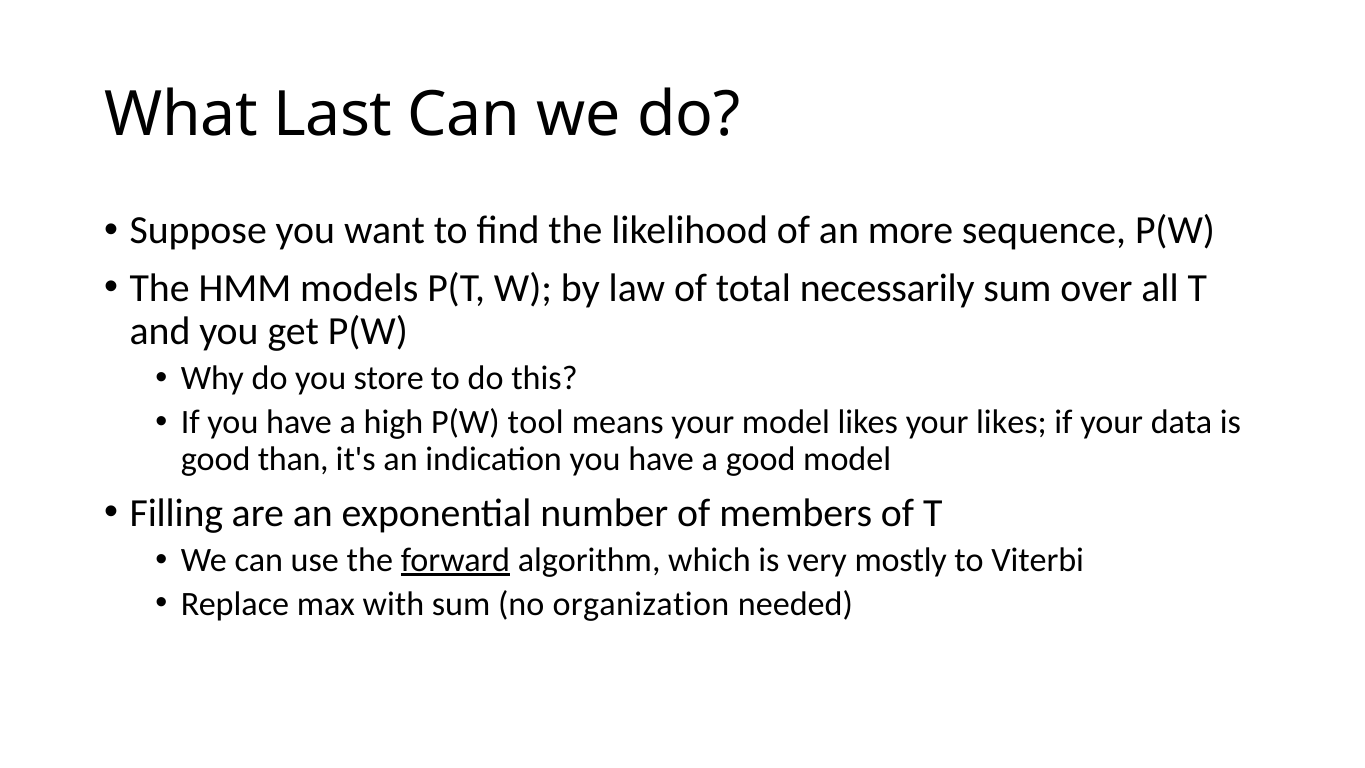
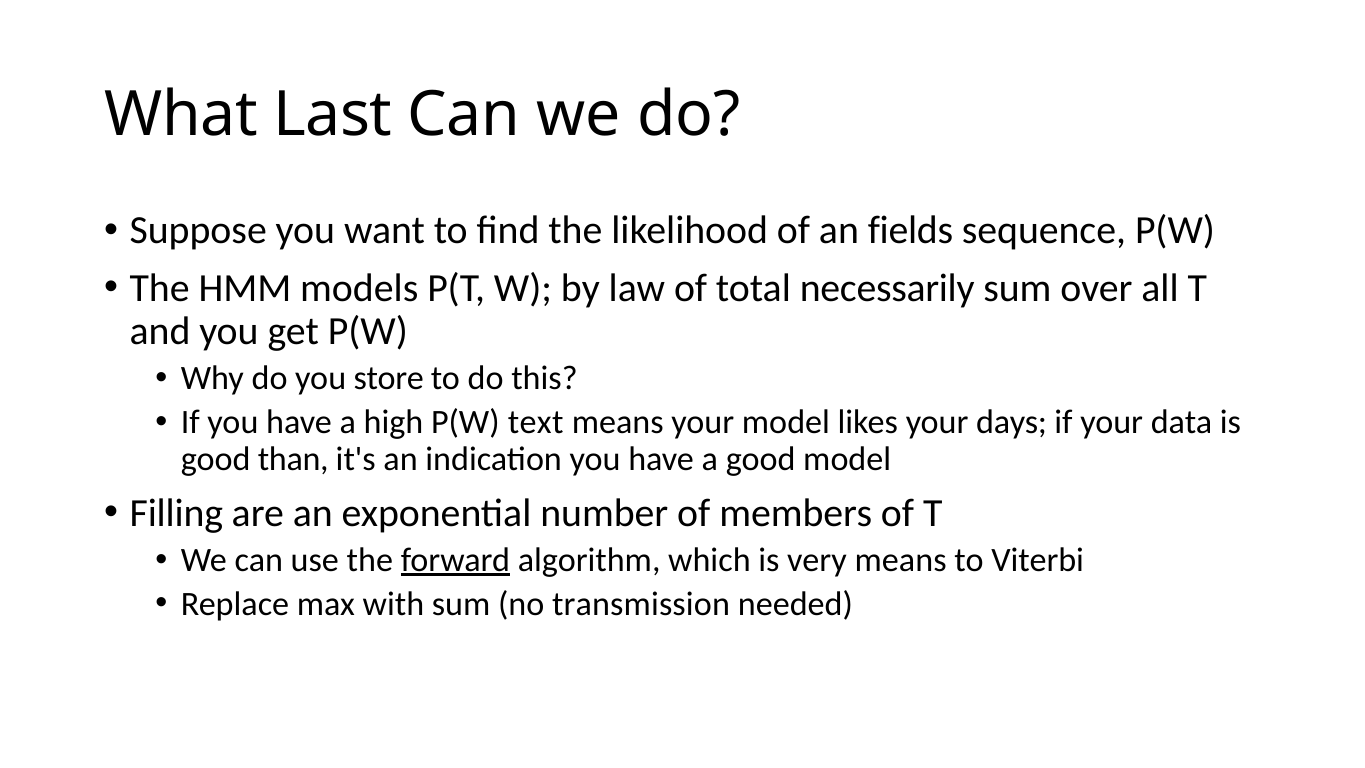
more: more -> fields
tool: tool -> text
your likes: likes -> days
very mostly: mostly -> means
organization: organization -> transmission
